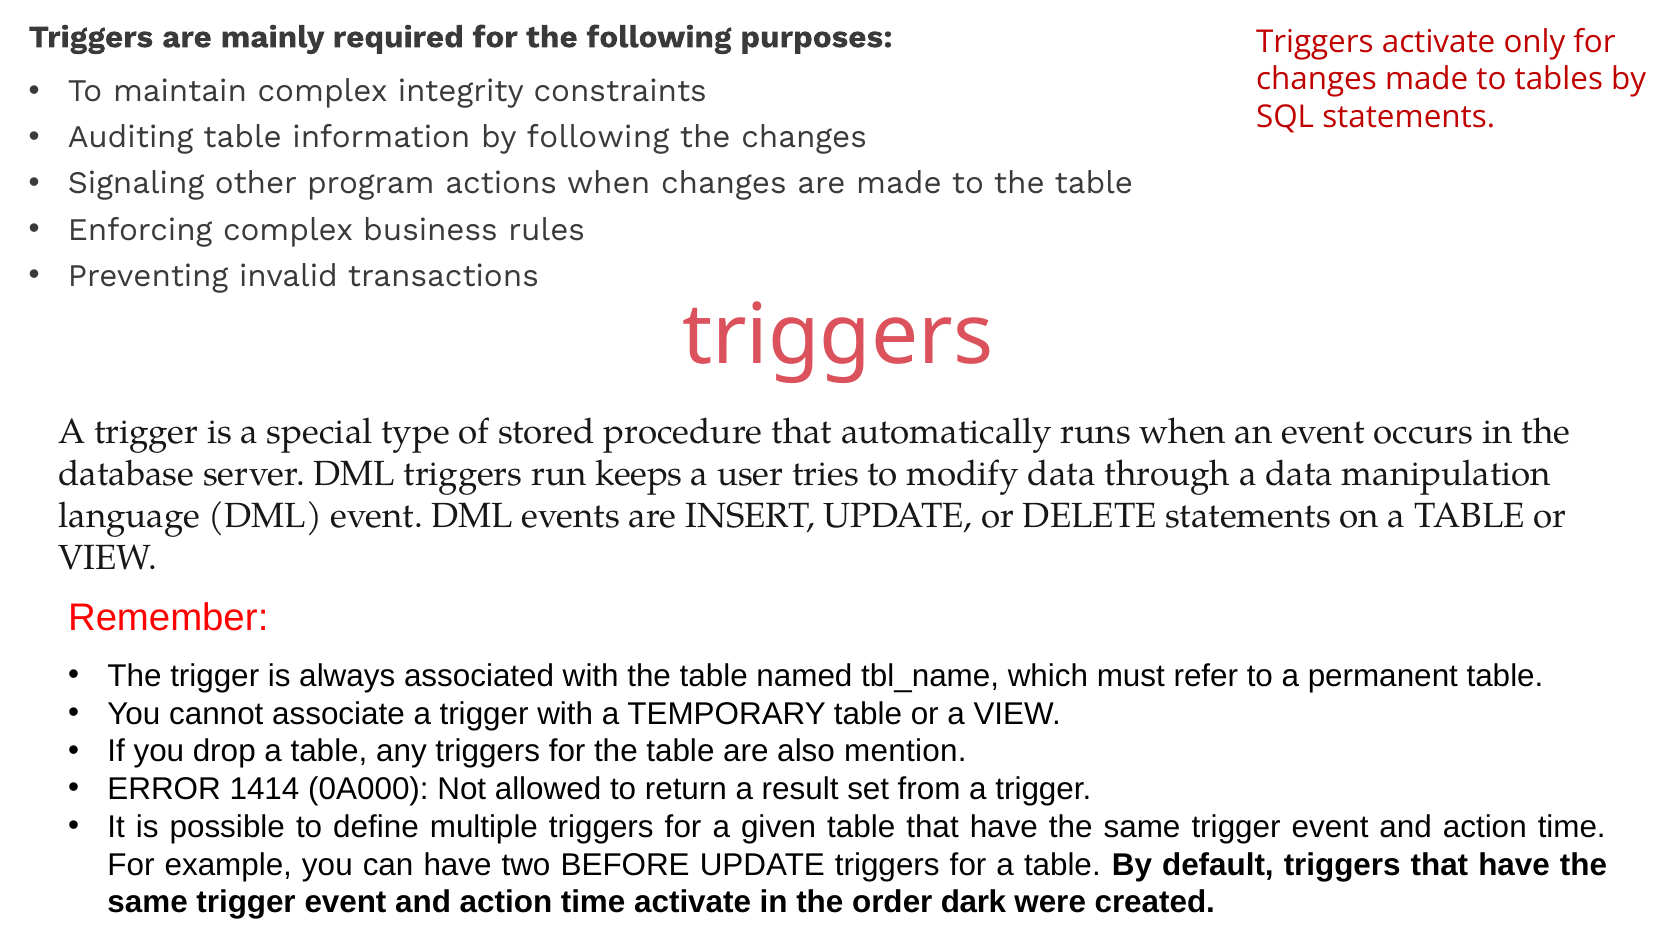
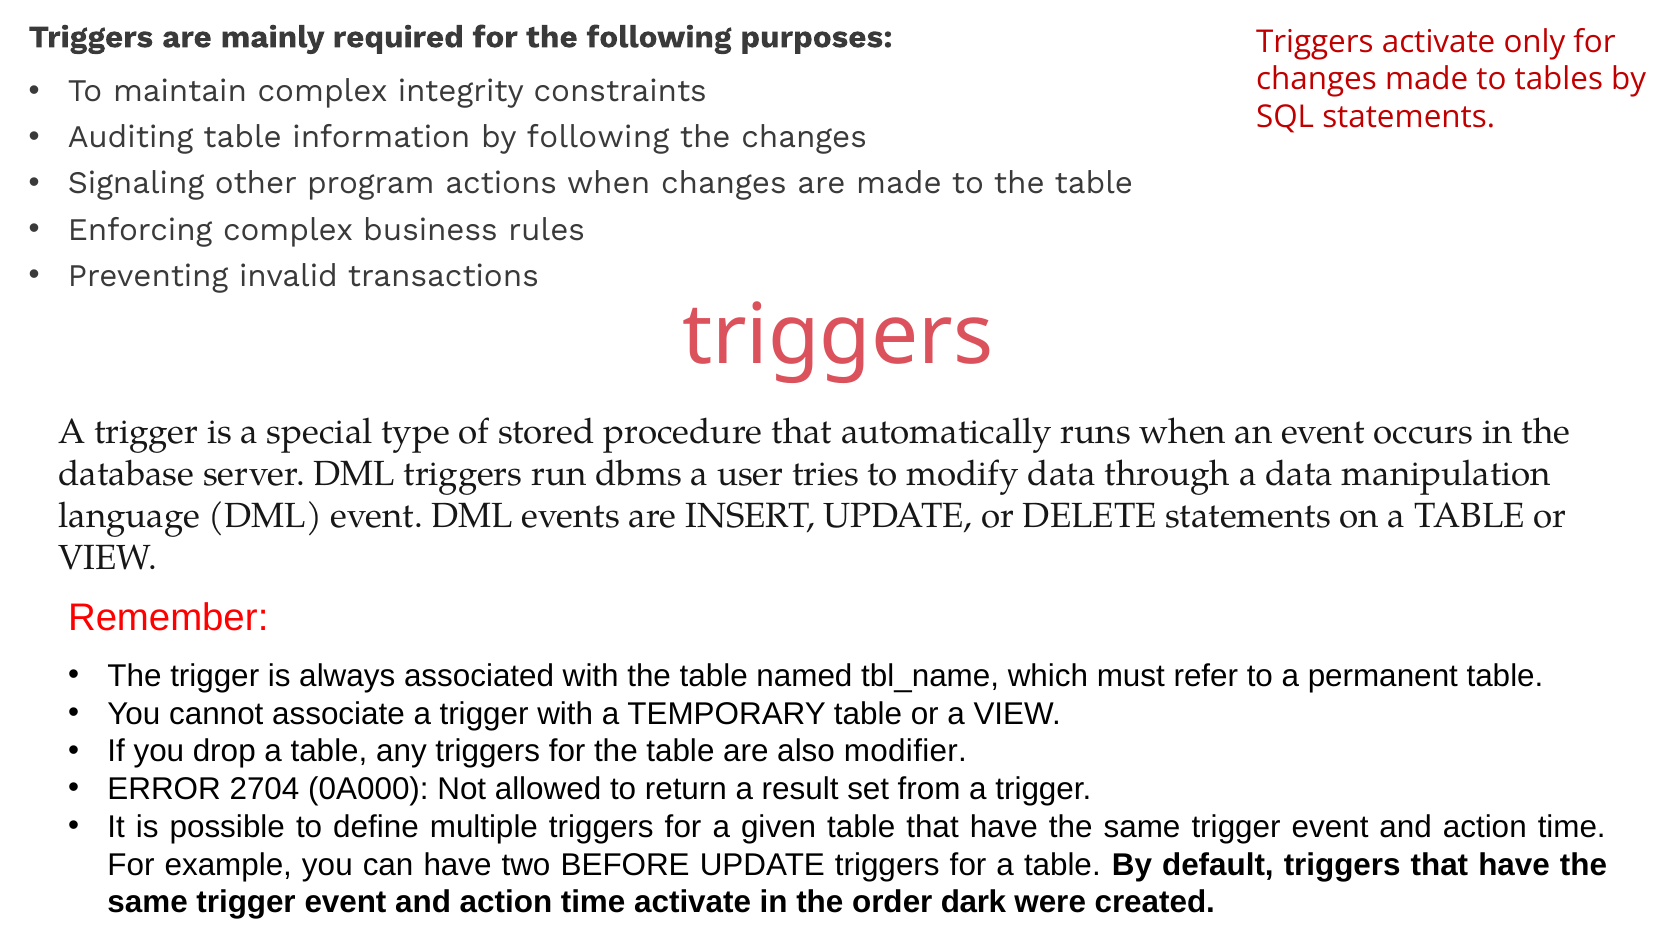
keeps: keeps -> dbms
mention: mention -> modifier
1414: 1414 -> 2704
